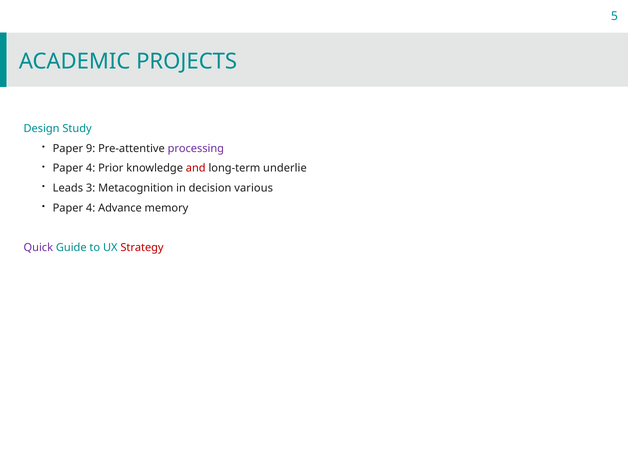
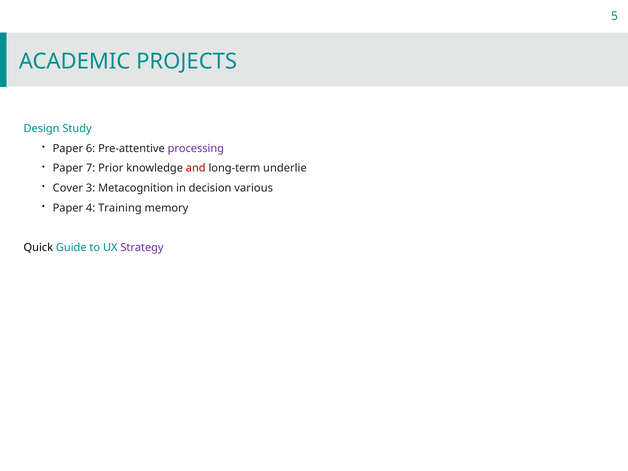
9: 9 -> 6
4 at (91, 168): 4 -> 7
Leads: Leads -> Cover
Advance: Advance -> Training
Quick colour: purple -> black
Strategy colour: red -> purple
